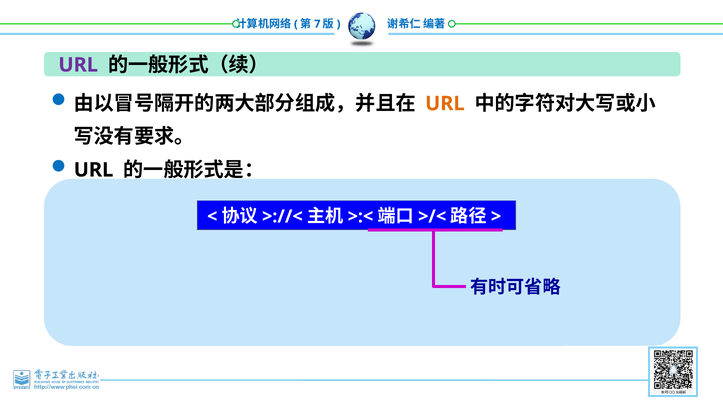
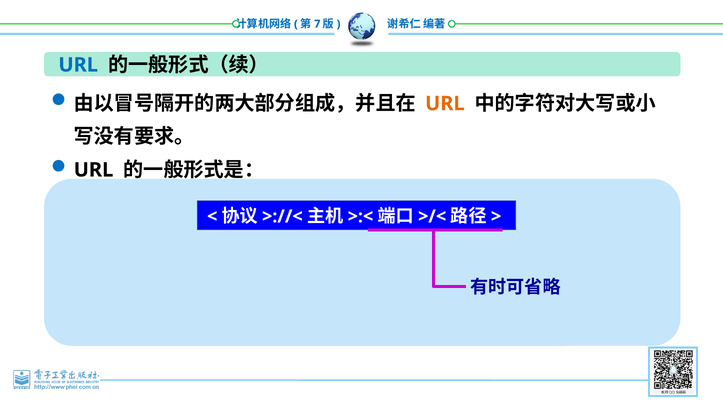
URL at (78, 65) colour: purple -> blue
